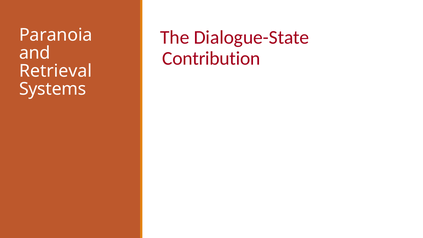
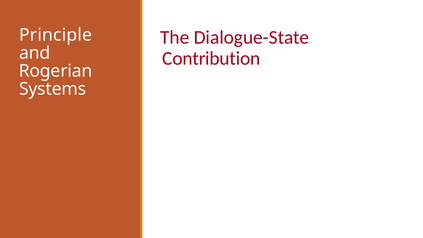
Paranoia: Paranoia -> Principle
Retrieval: Retrieval -> Rogerian
